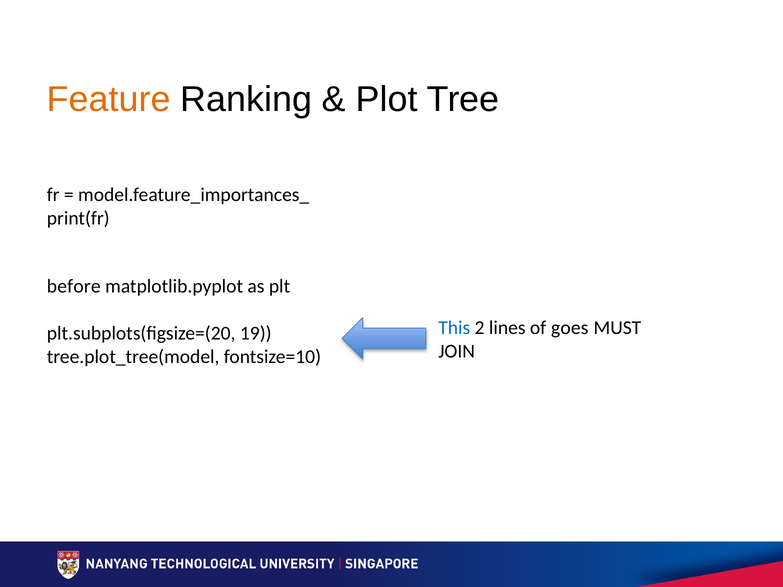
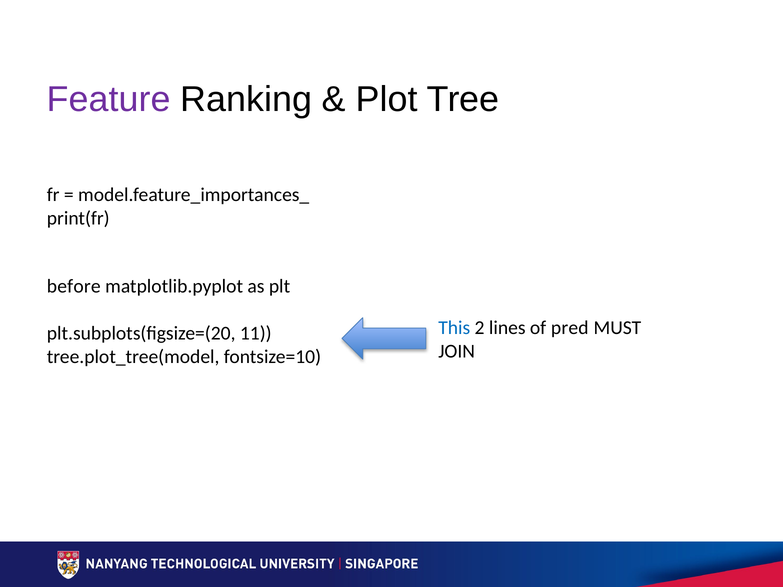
Feature colour: orange -> purple
goes: goes -> pred
19: 19 -> 11
